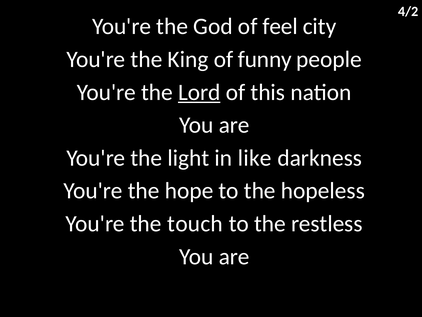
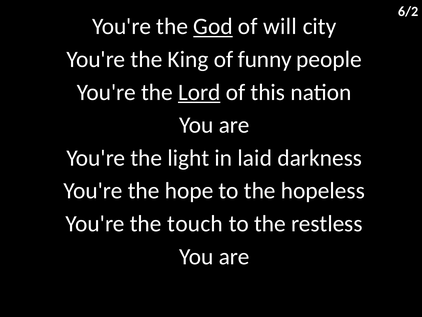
4/2: 4/2 -> 6/2
God underline: none -> present
feel: feel -> will
like: like -> laid
